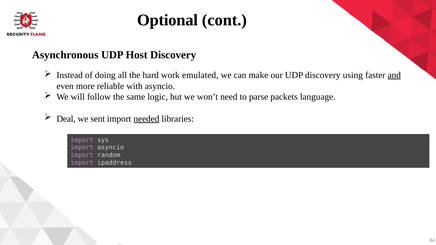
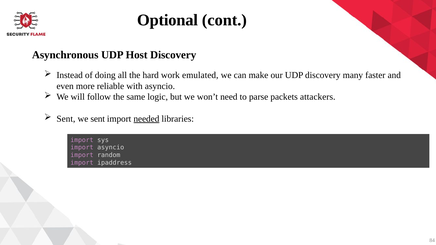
using: using -> many
and underline: present -> none
language: language -> attackers
Deal at (66, 119): Deal -> Sent
